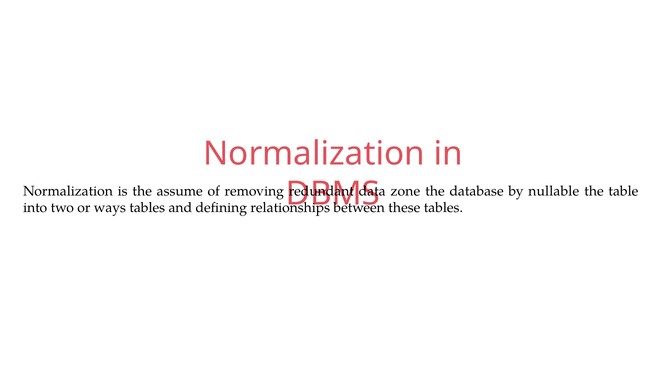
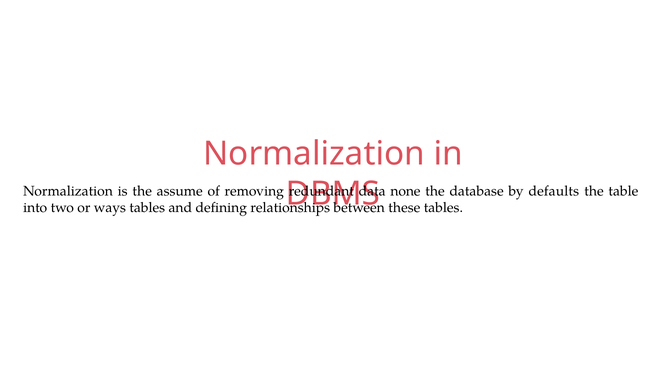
zone: zone -> none
nullable: nullable -> defaults
